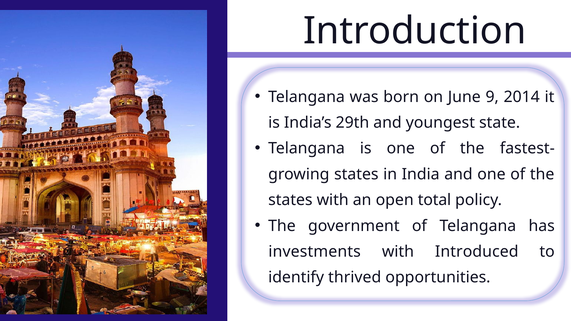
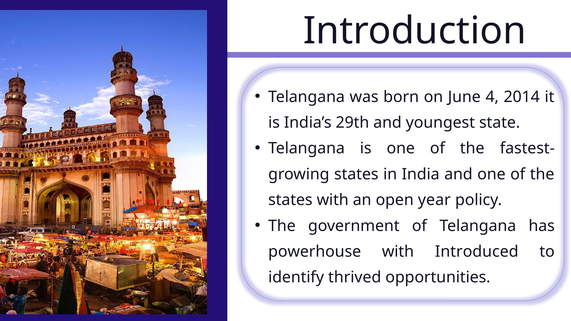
9: 9 -> 4
total: total -> year
investments: investments -> powerhouse
